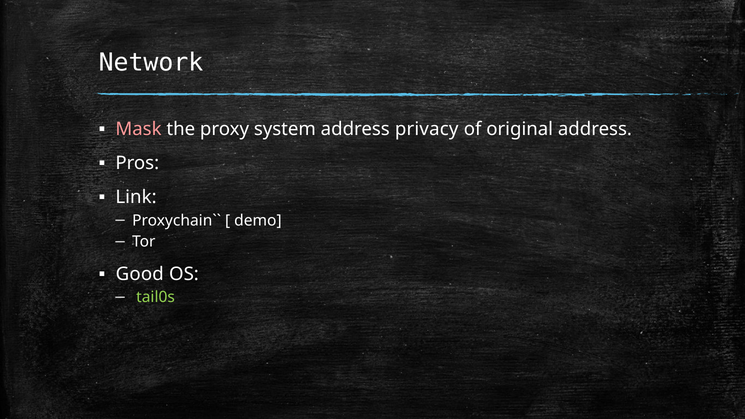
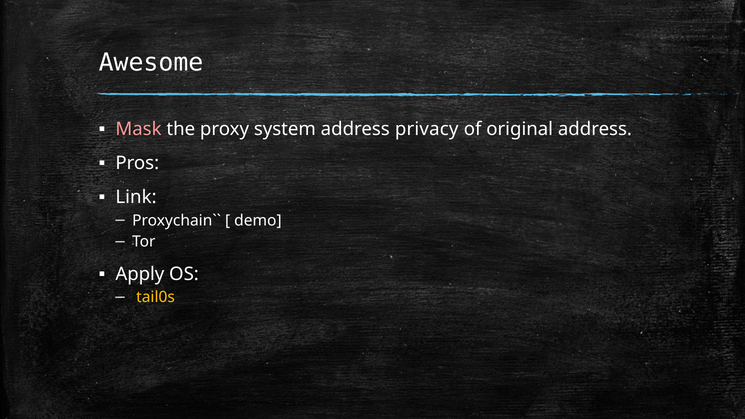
Network: Network -> Awesome
Good: Good -> Apply
tail0s colour: light green -> yellow
